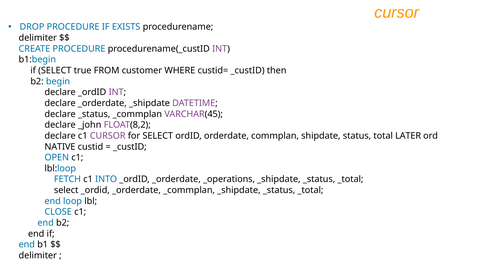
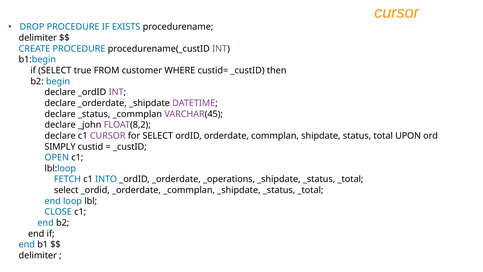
LATER: LATER -> UPON
NATIVE: NATIVE -> SIMPLY
